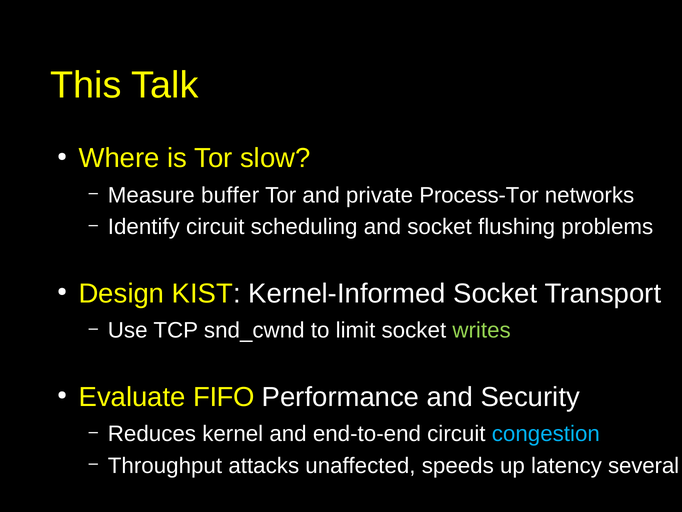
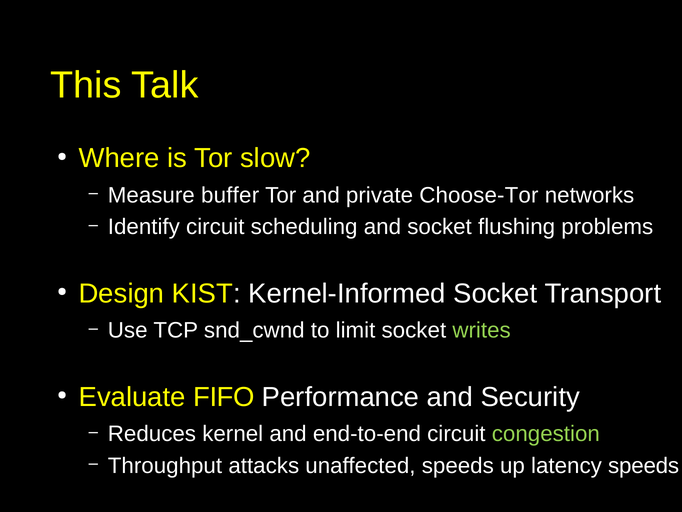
Process-Tor: Process-Tor -> Choose-Tor
congestion colour: light blue -> light green
latency several: several -> speeds
